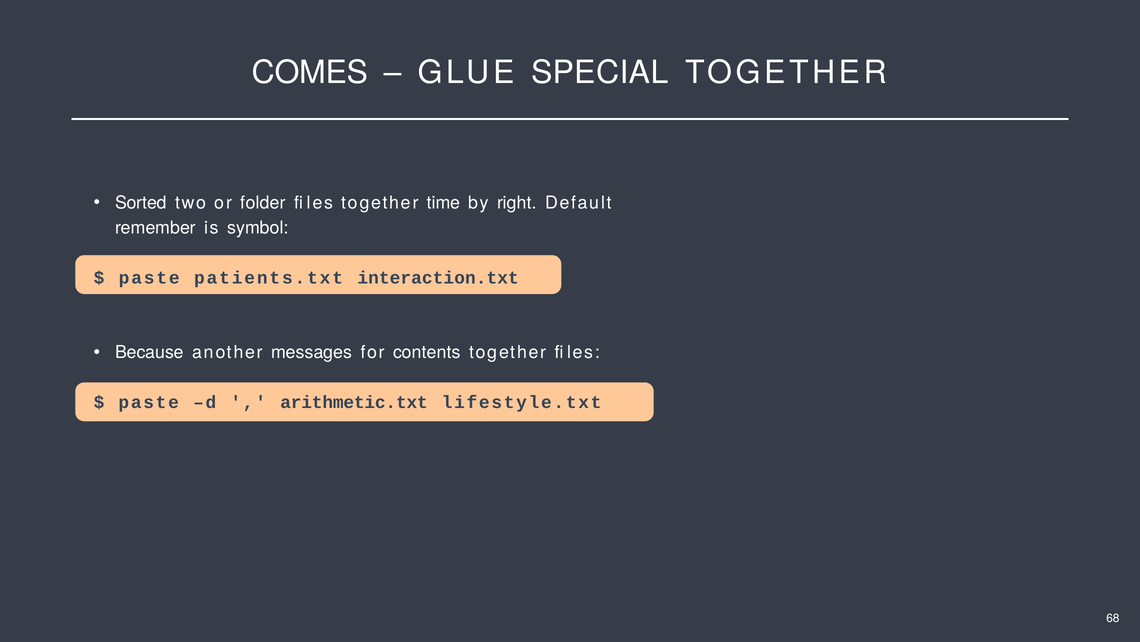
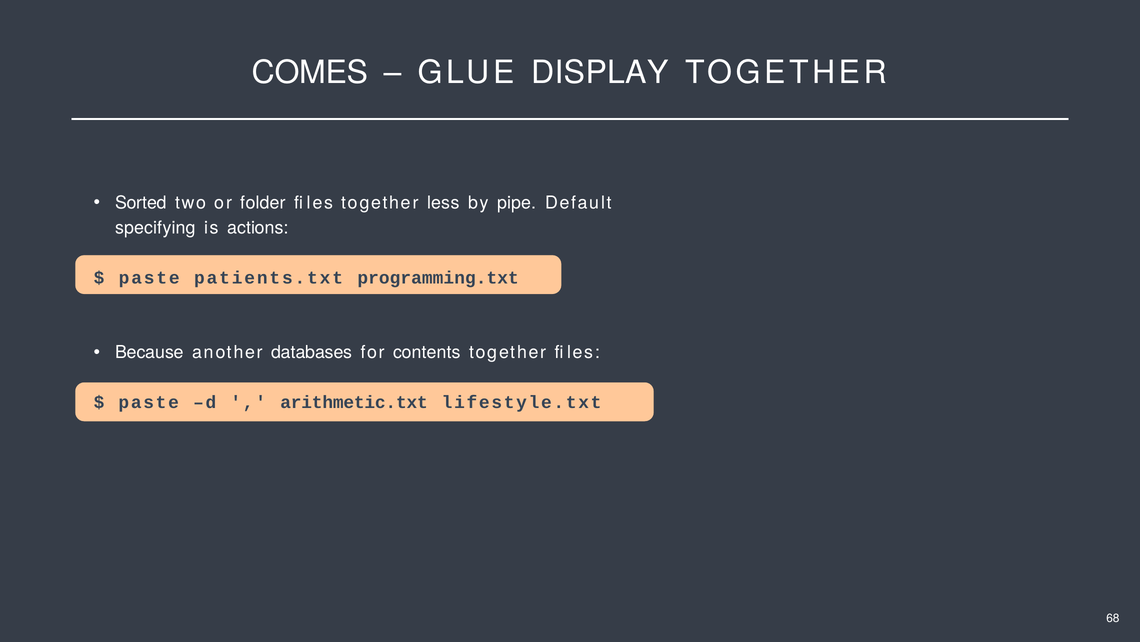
SPECIAL: SPECIAL -> DISPLAY
time: time -> less
right: right -> pipe
remember: remember -> specifying
symbol: symbol -> actions
interaction.txt: interaction.txt -> programming.txt
messages: messages -> databases
